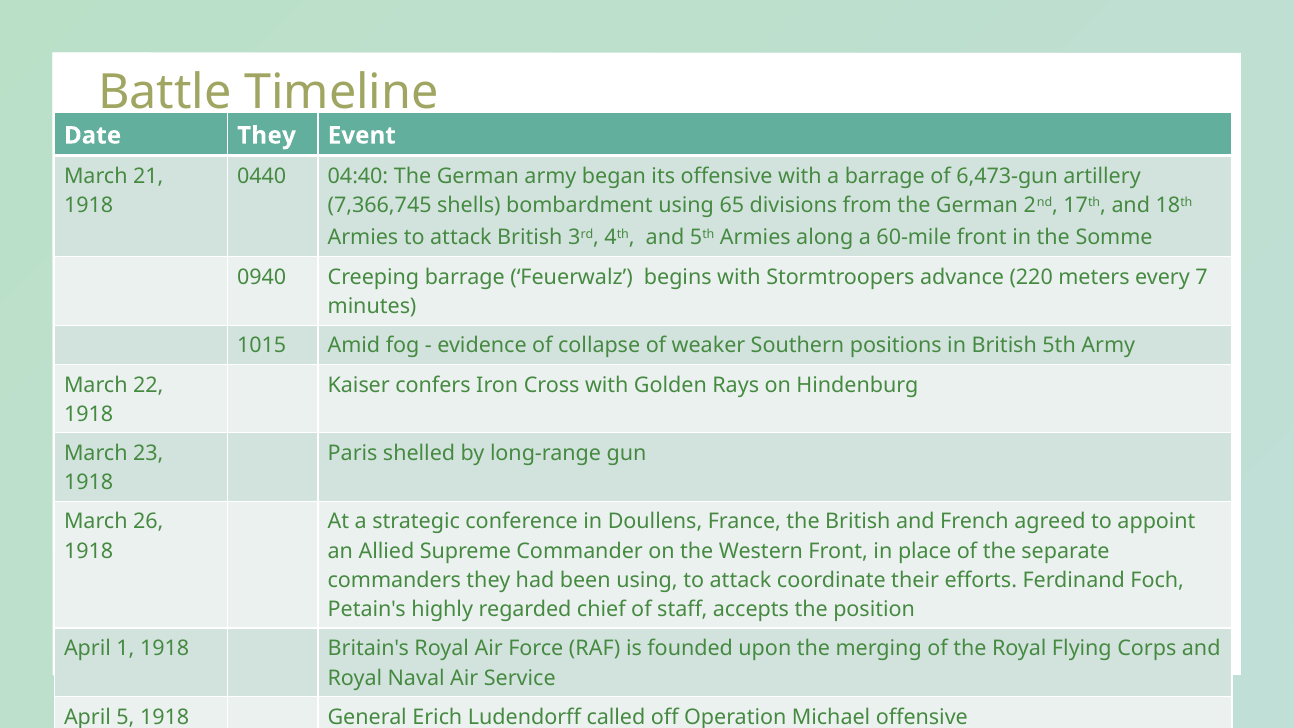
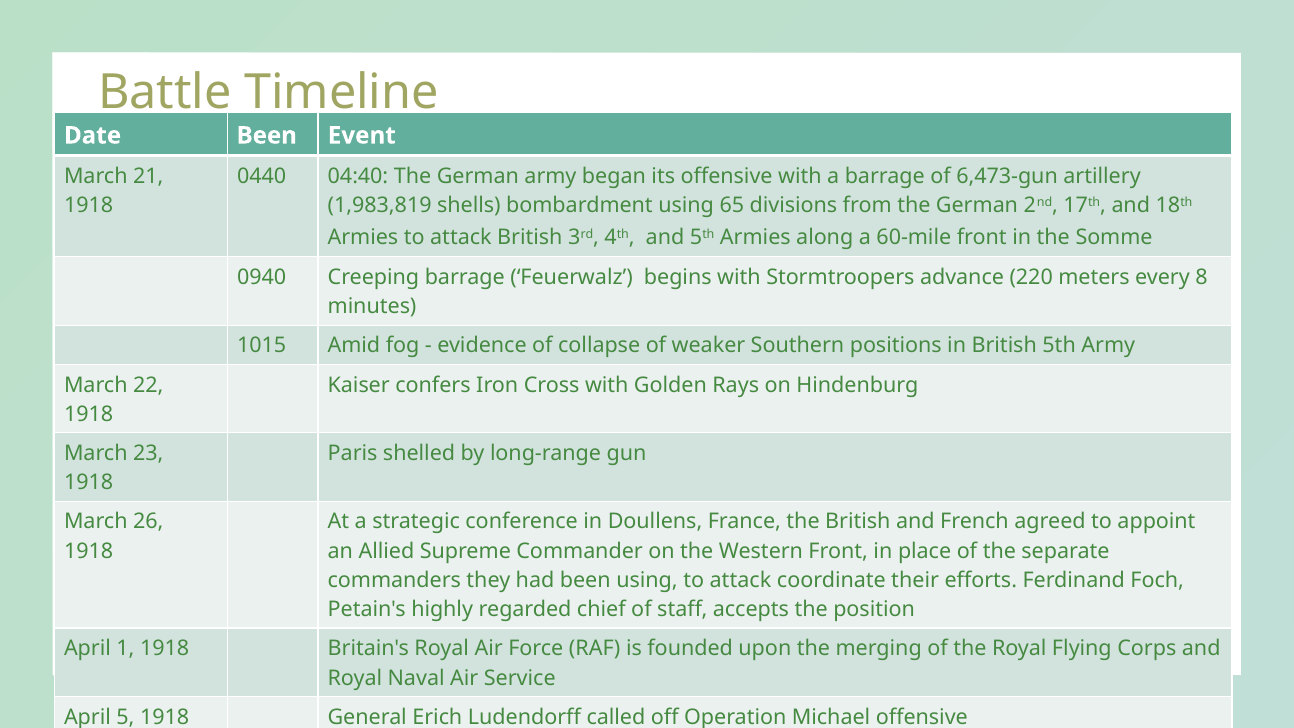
Date They: They -> Been
7,366,745: 7,366,745 -> 1,983,819
7: 7 -> 8
